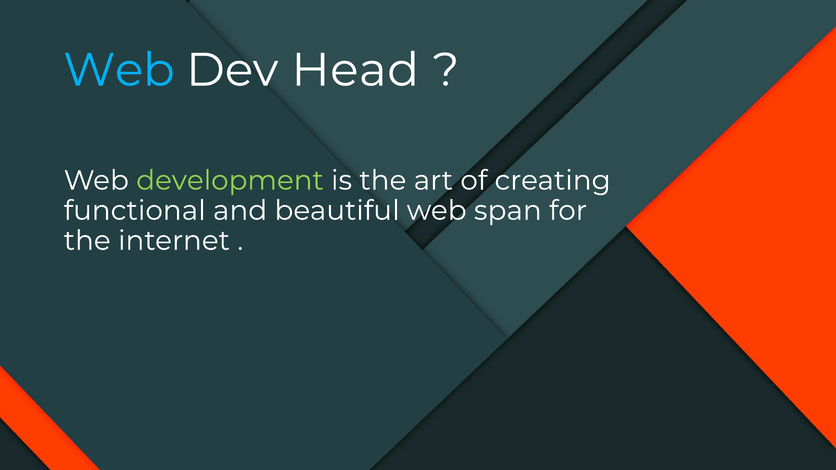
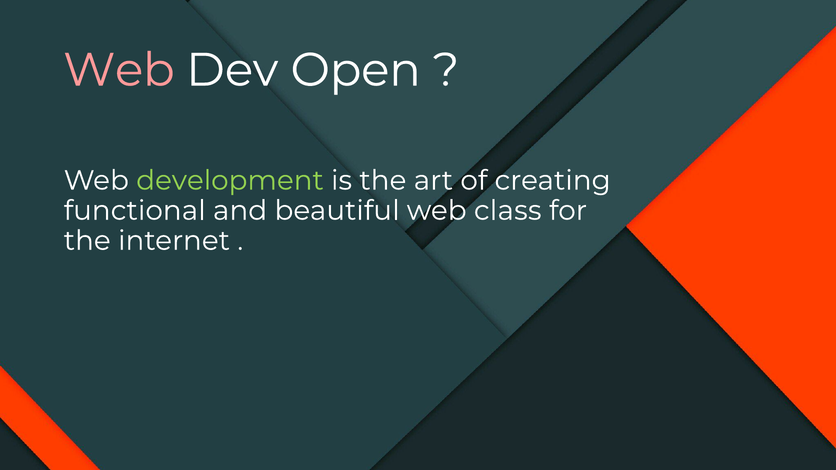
Web at (119, 70) colour: light blue -> pink
Head: Head -> Open
span: span -> class
